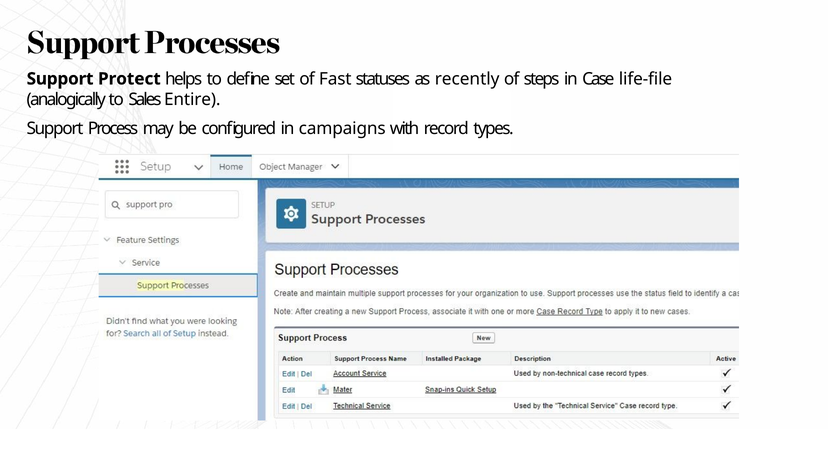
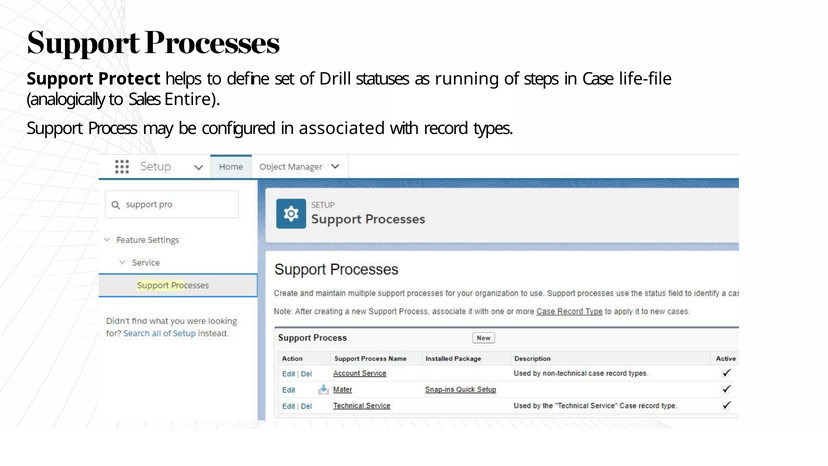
Fast: Fast -> Drill
recently: recently -> running
campaigns: campaigns -> associated
